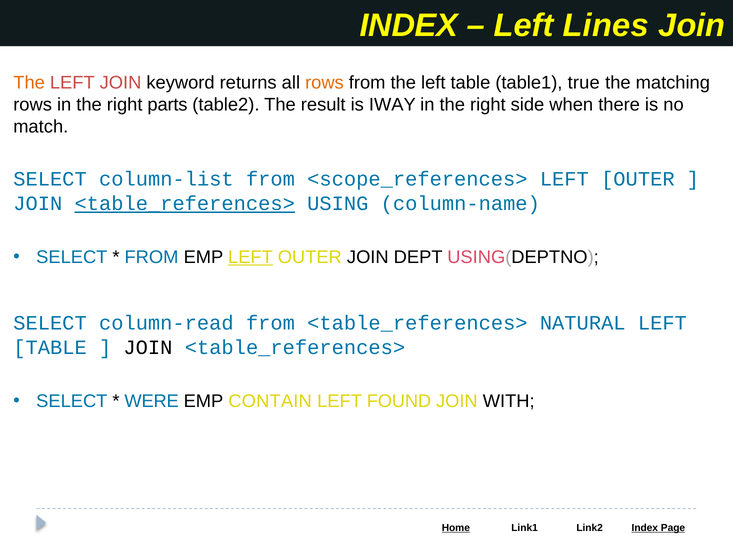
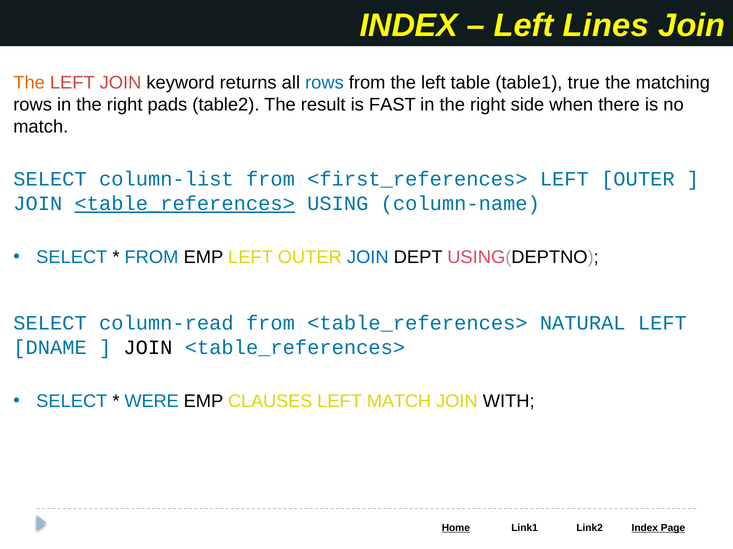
rows at (324, 83) colour: orange -> blue
parts: parts -> pads
IWAY: IWAY -> FAST
<scope_references>: <scope_references> -> <first_references>
LEFT at (250, 257) underline: present -> none
JOIN at (368, 257) colour: black -> blue
TABLE at (50, 348): TABLE -> DNAME
CONTAIN: CONTAIN -> CLAUSES
LEFT FOUND: FOUND -> MATCH
